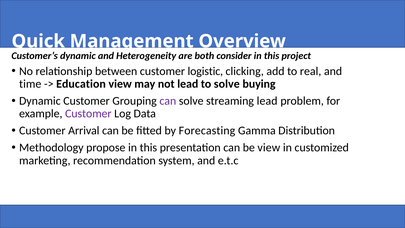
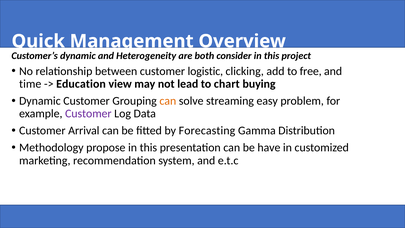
real: real -> free
to solve: solve -> chart
can at (168, 101) colour: purple -> orange
streaming lead: lead -> easy
be view: view -> have
